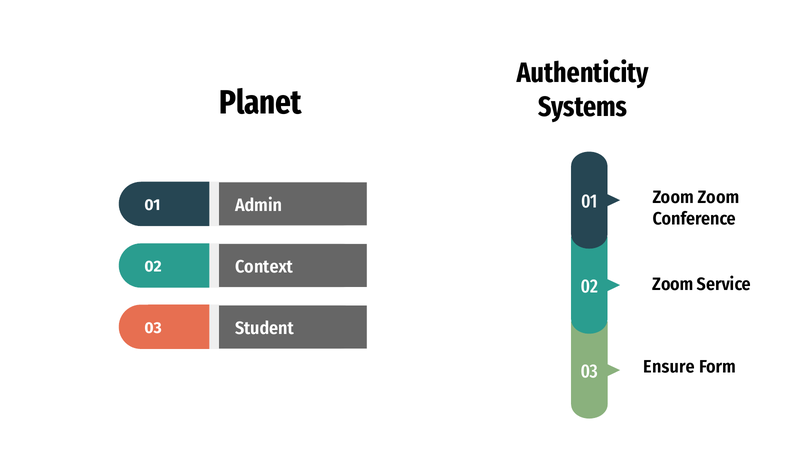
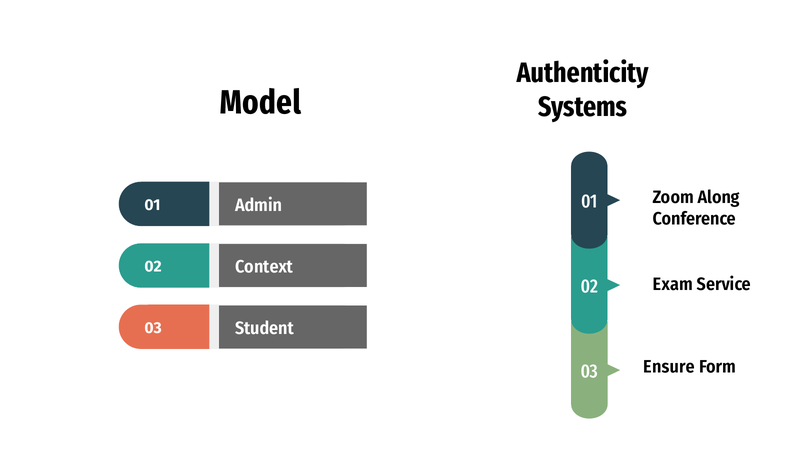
Planet: Planet -> Model
Zoom Zoom: Zoom -> Along
Zoom at (673, 284): Zoom -> Exam
